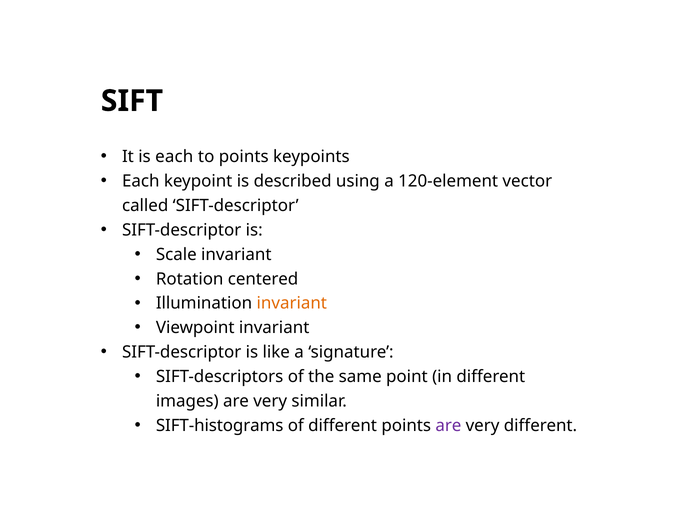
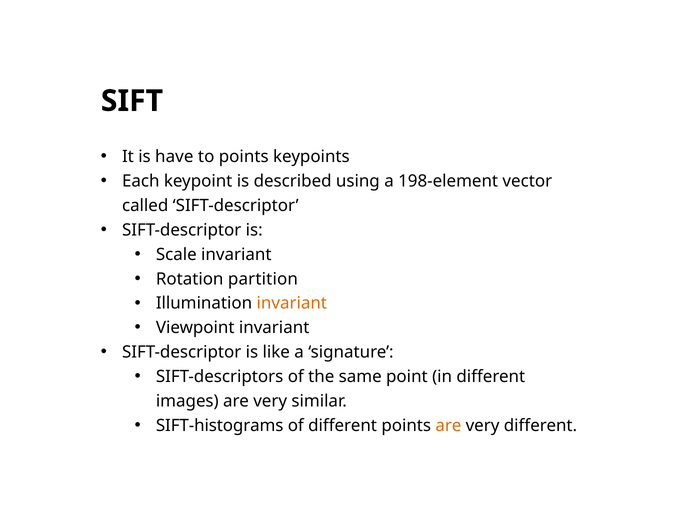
is each: each -> have
120-element: 120-element -> 198-element
centered: centered -> partition
are at (448, 425) colour: purple -> orange
